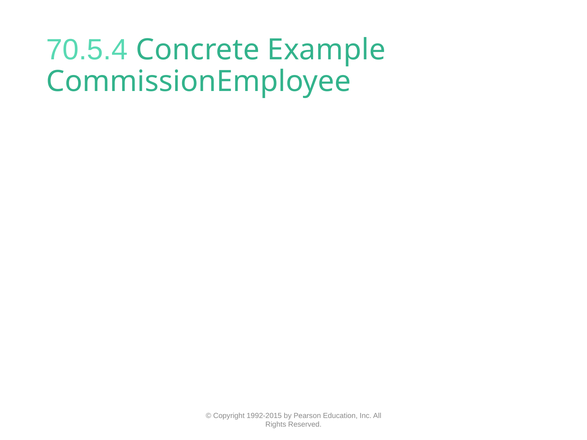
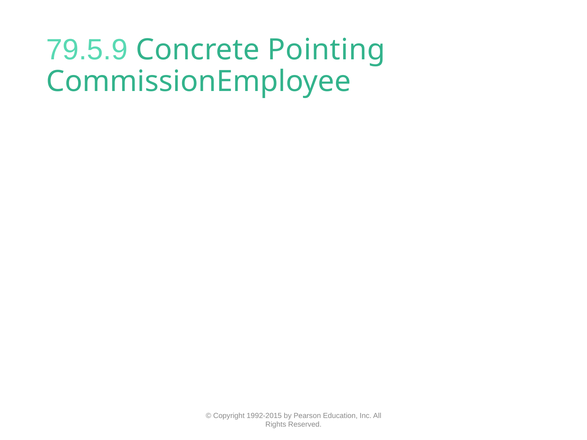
70.5.4: 70.5.4 -> 79.5.9
Example: Example -> Pointing
